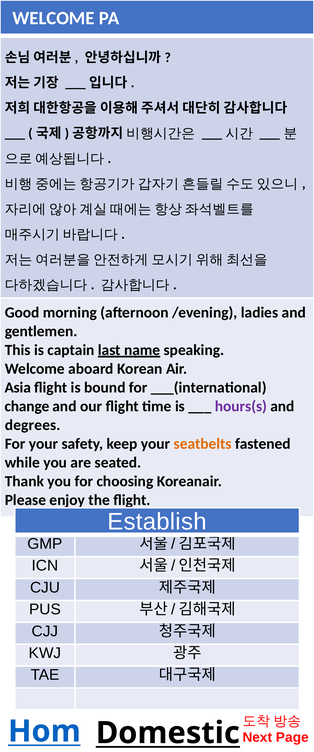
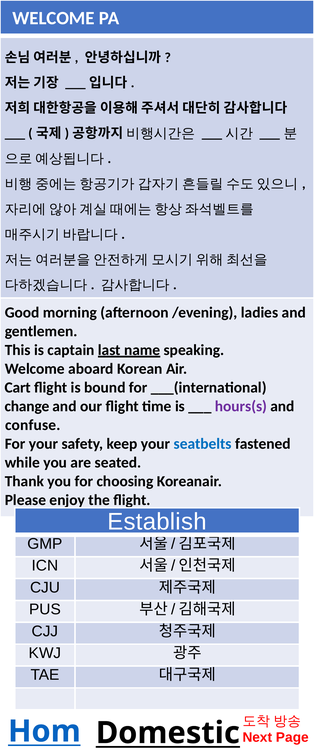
Asia: Asia -> Cart
degrees: degrees -> confuse
seatbelts colour: orange -> blue
